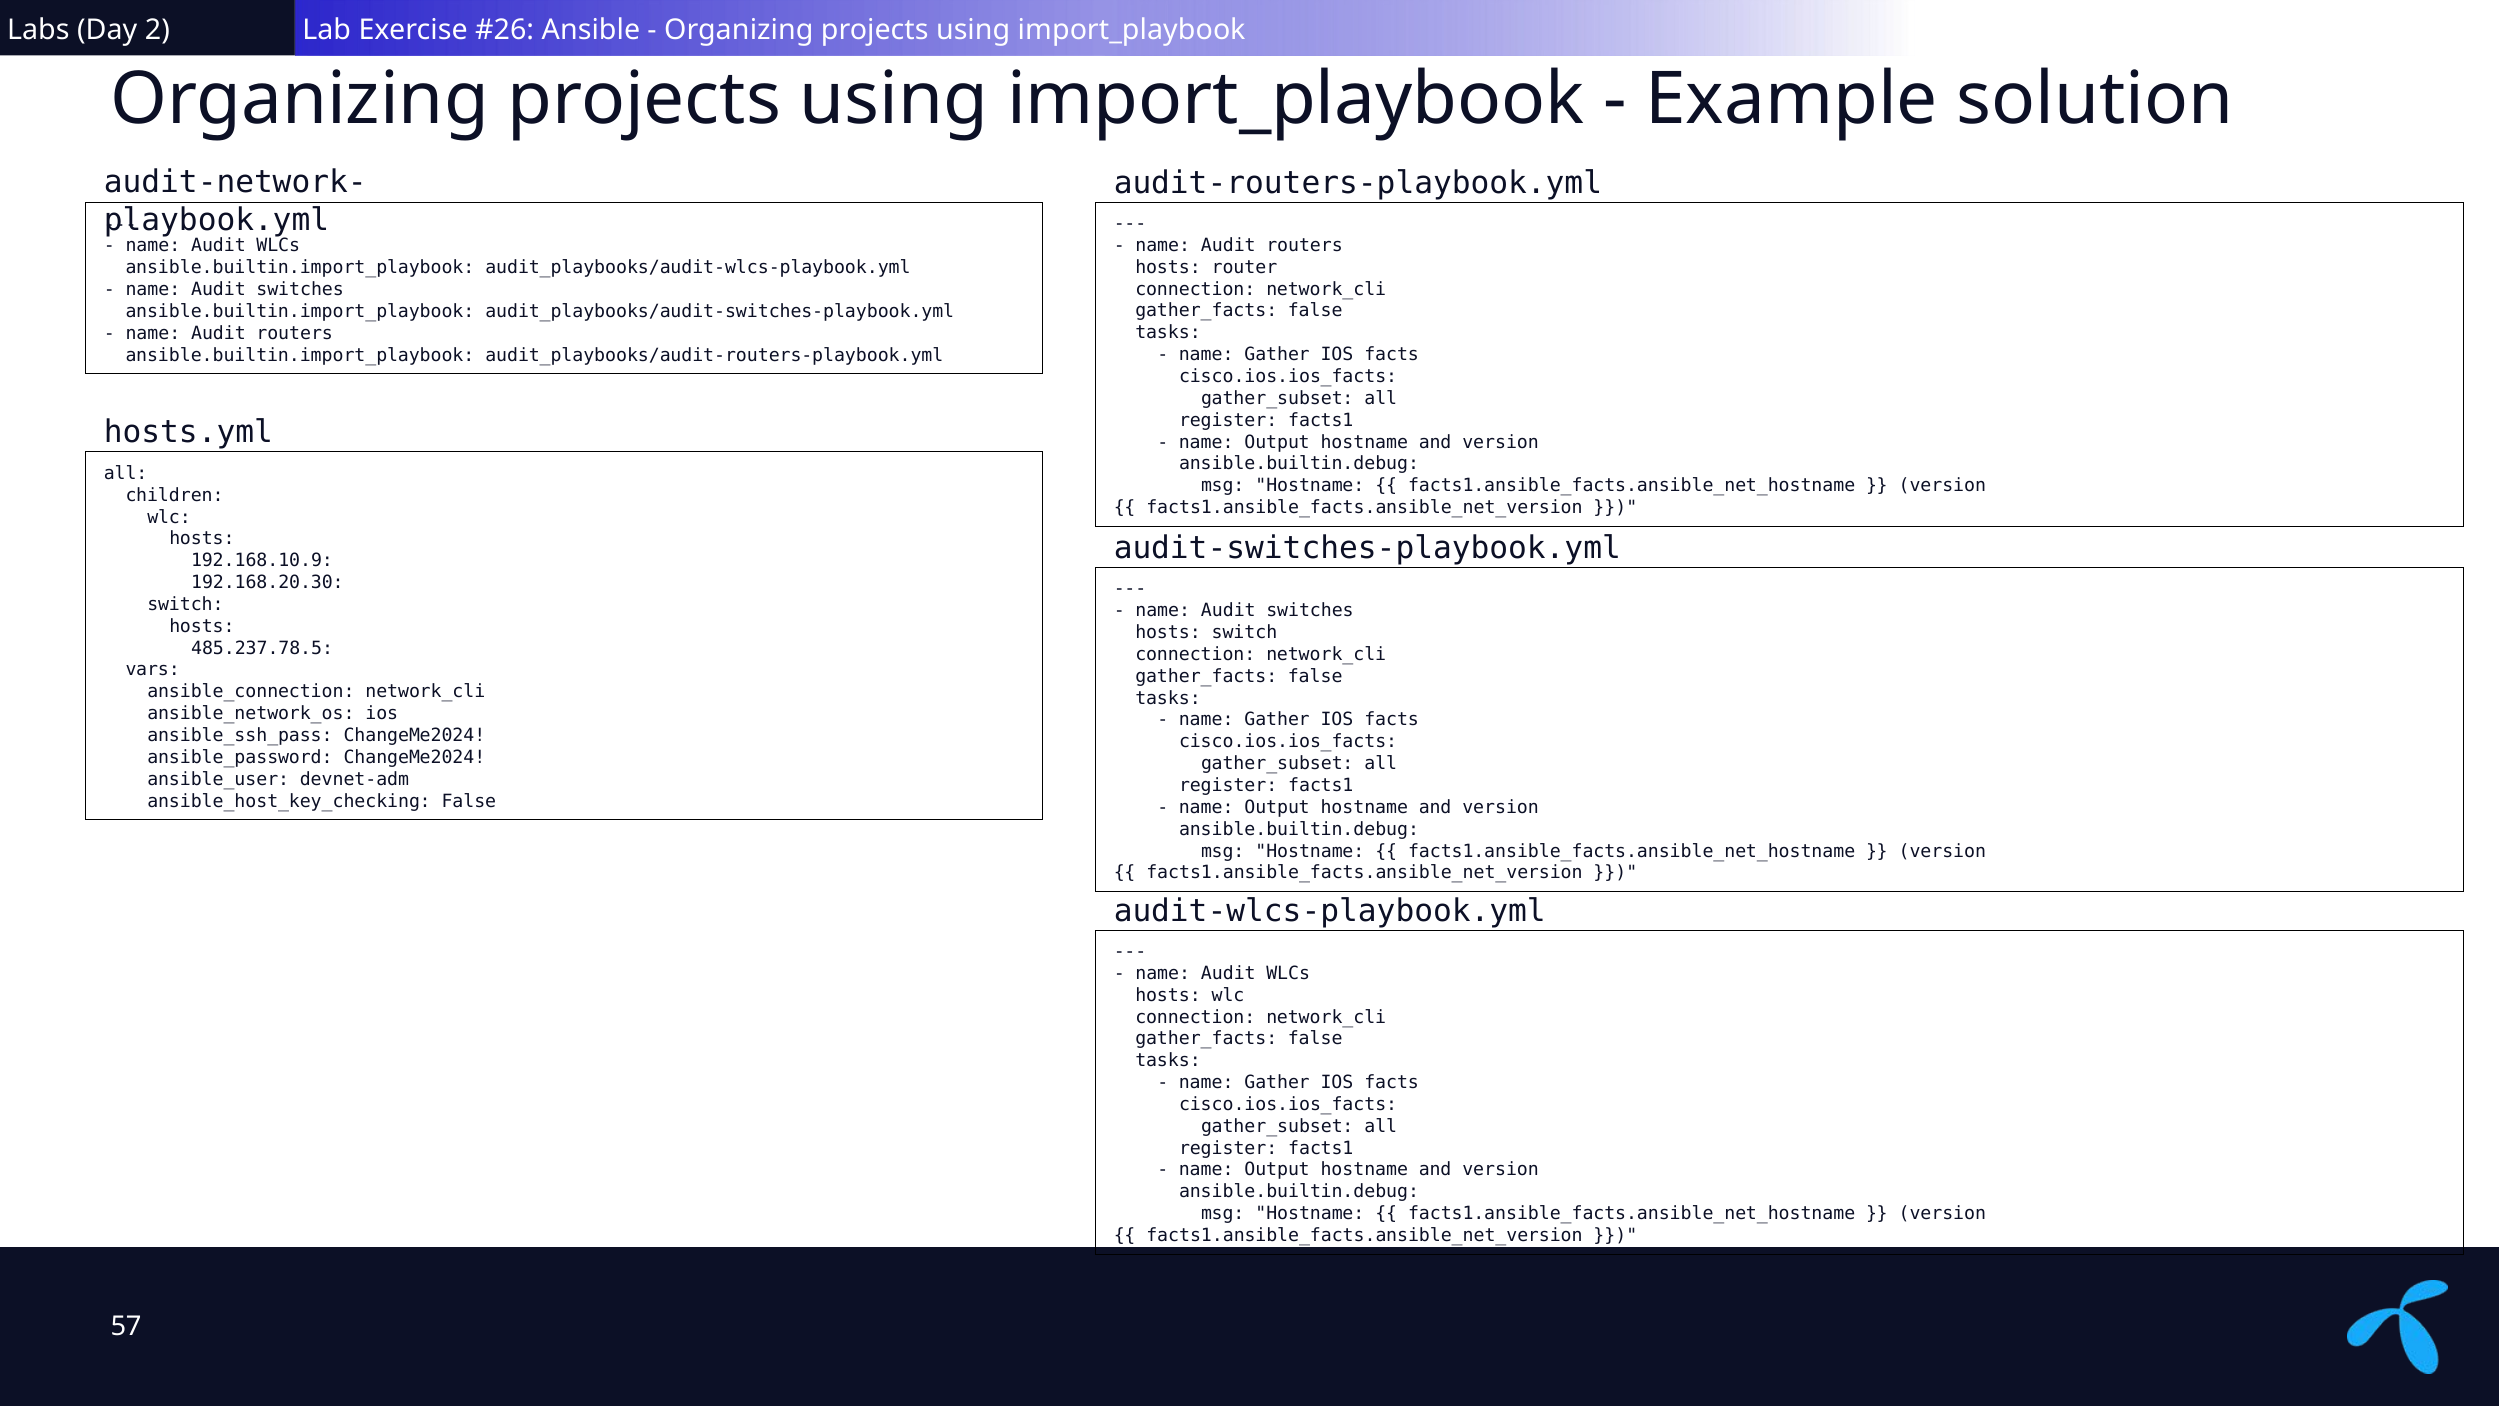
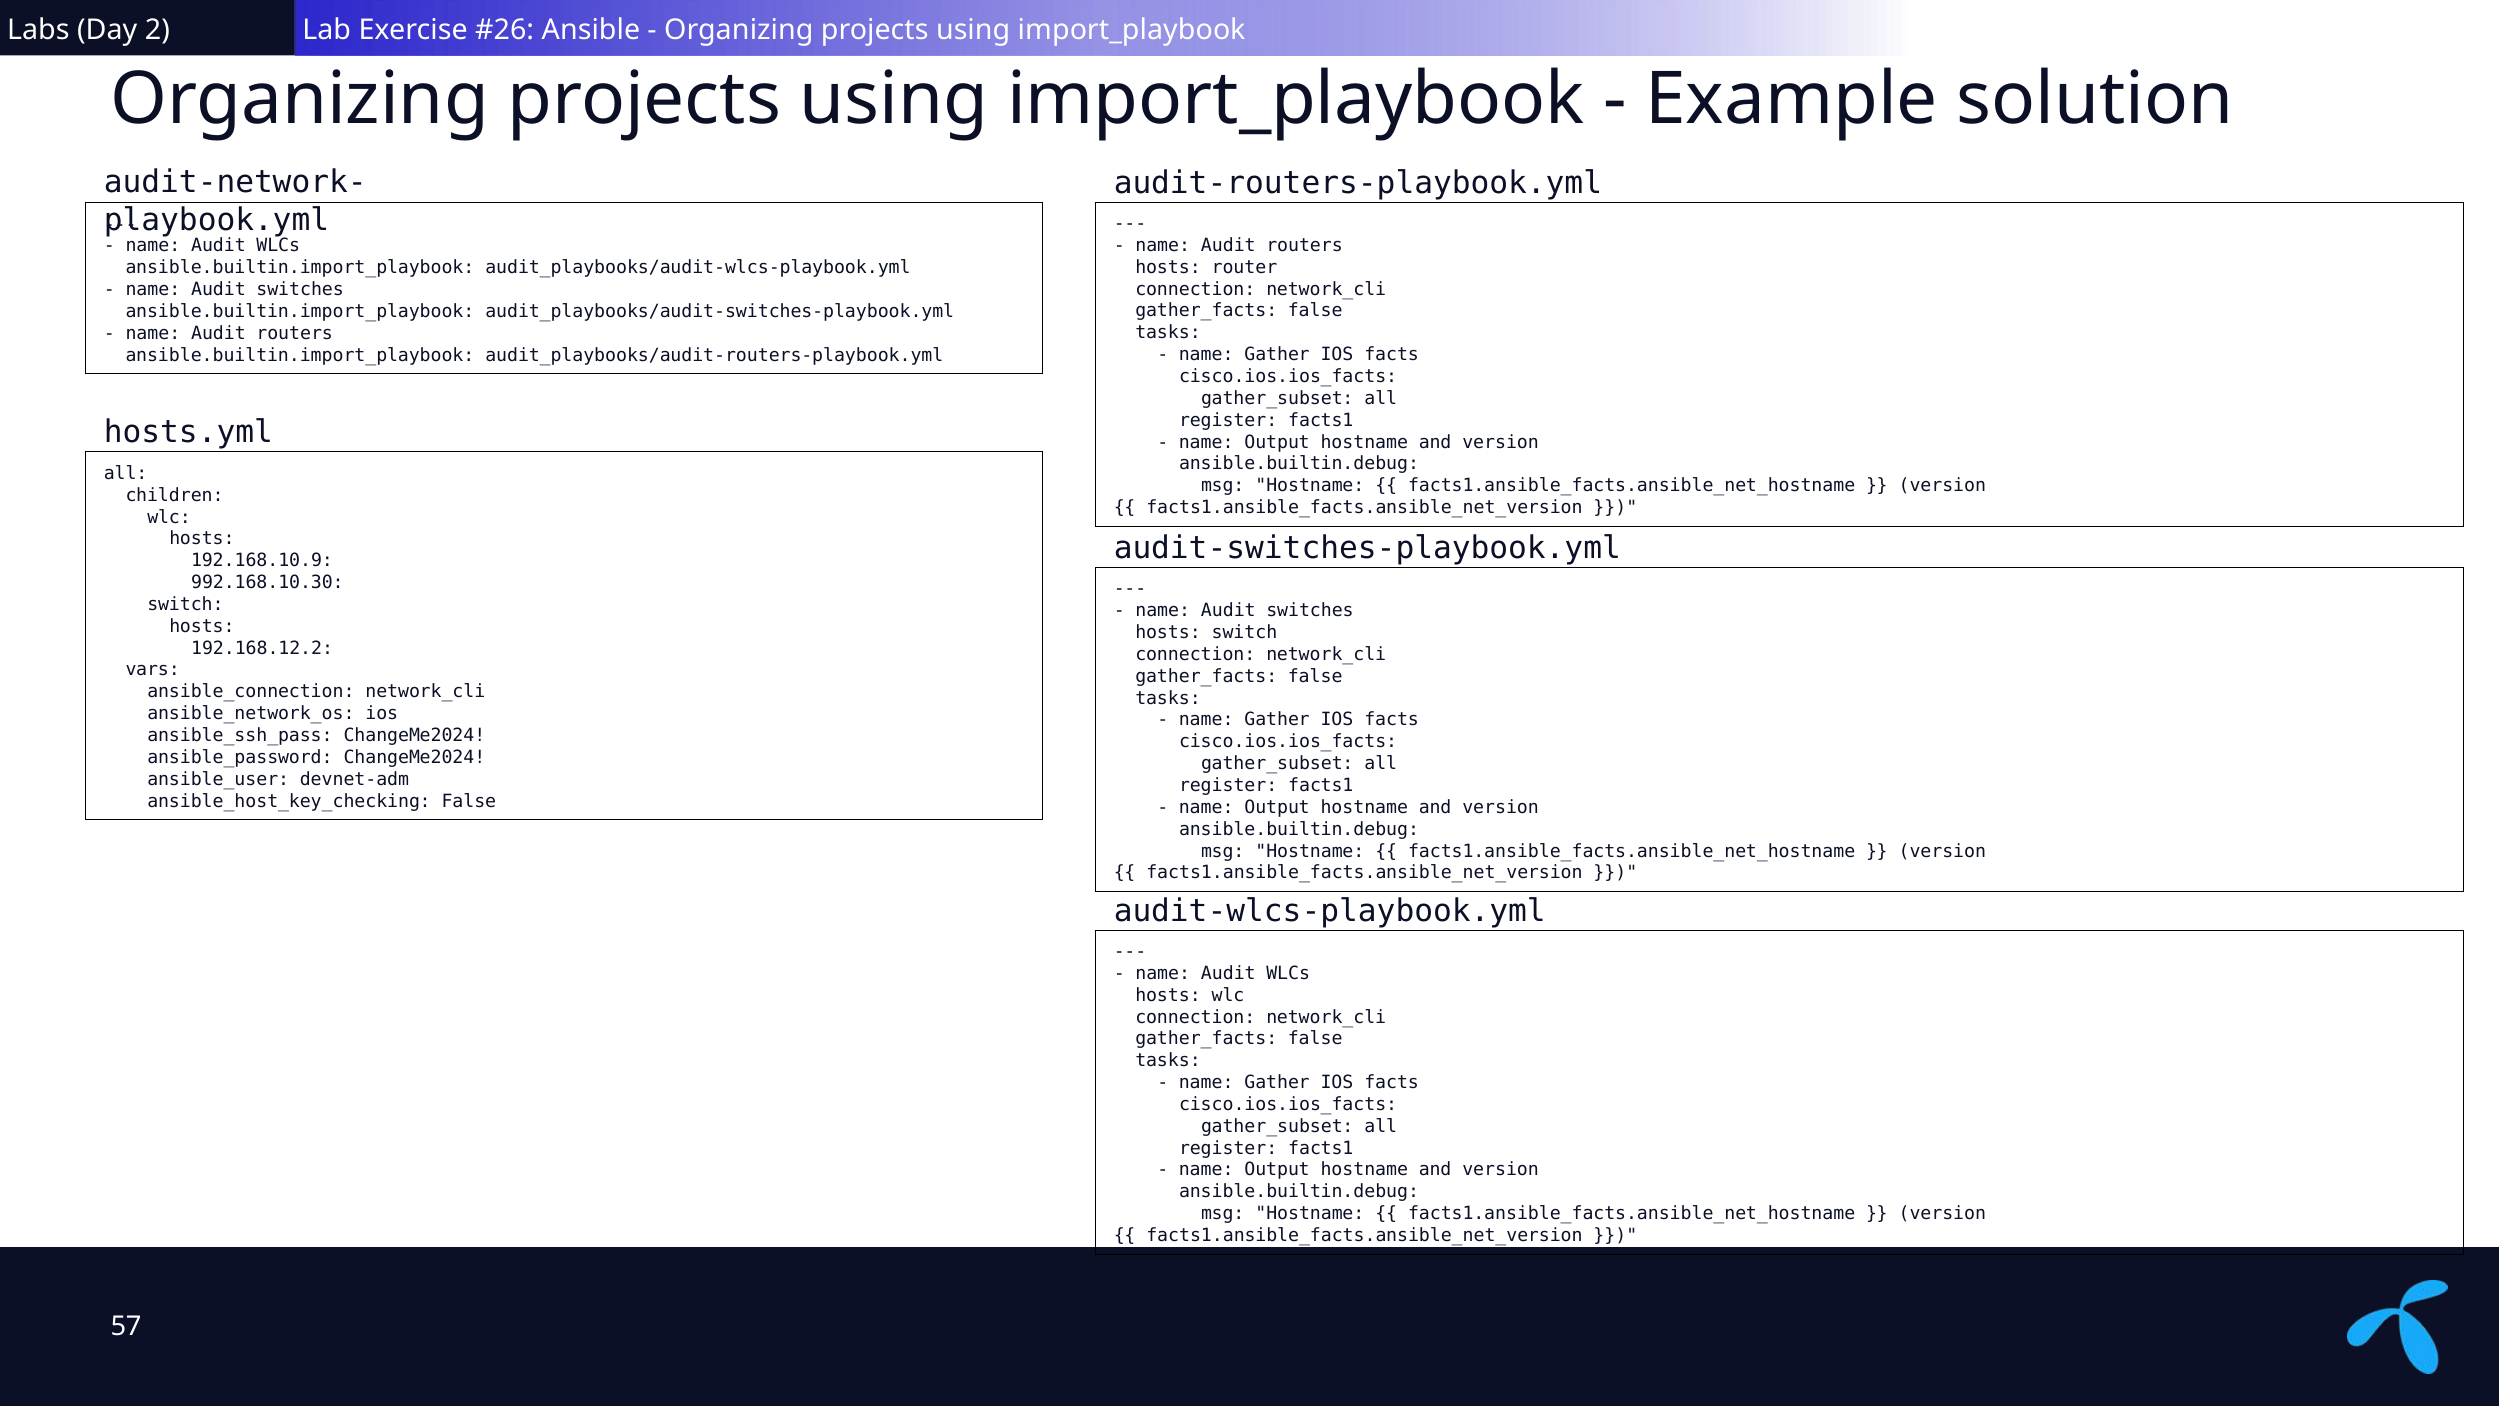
192.168.20.30: 192.168.20.30 -> 992.168.10.30
485.237.78.5: 485.237.78.5 -> 192.168.12.2
